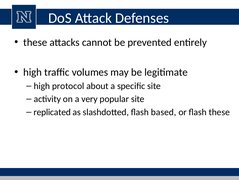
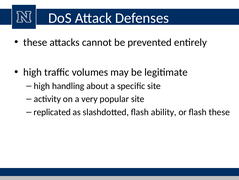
protocol: protocol -> handling
based: based -> ability
